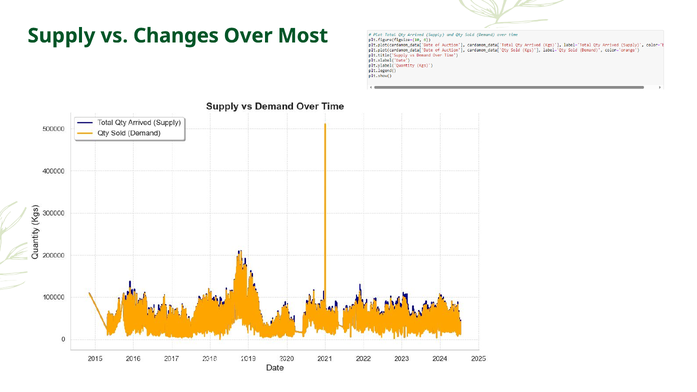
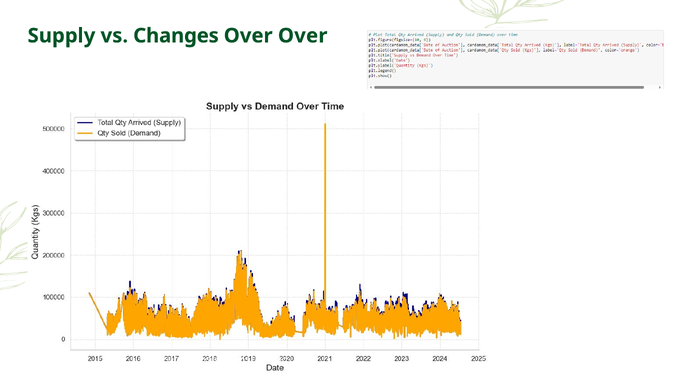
Over Most: Most -> Over
